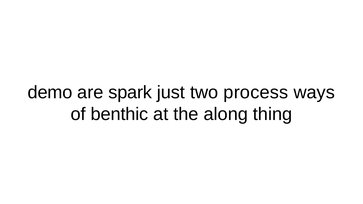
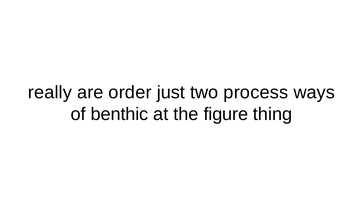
demo: demo -> really
spark: spark -> order
along: along -> figure
